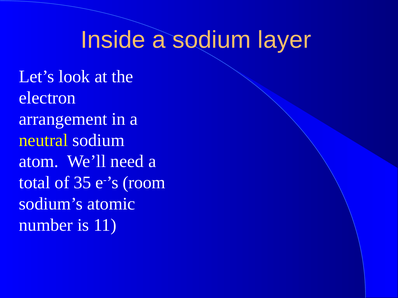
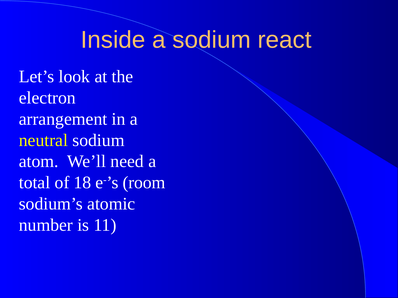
layer: layer -> react
35: 35 -> 18
